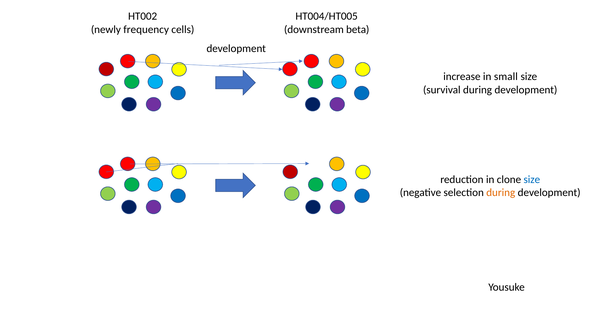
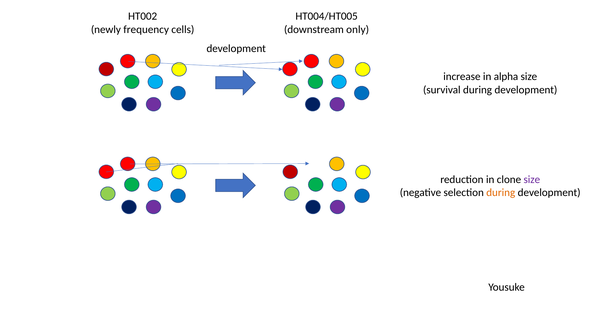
beta: beta -> only
small: small -> alpha
size at (532, 180) colour: blue -> purple
